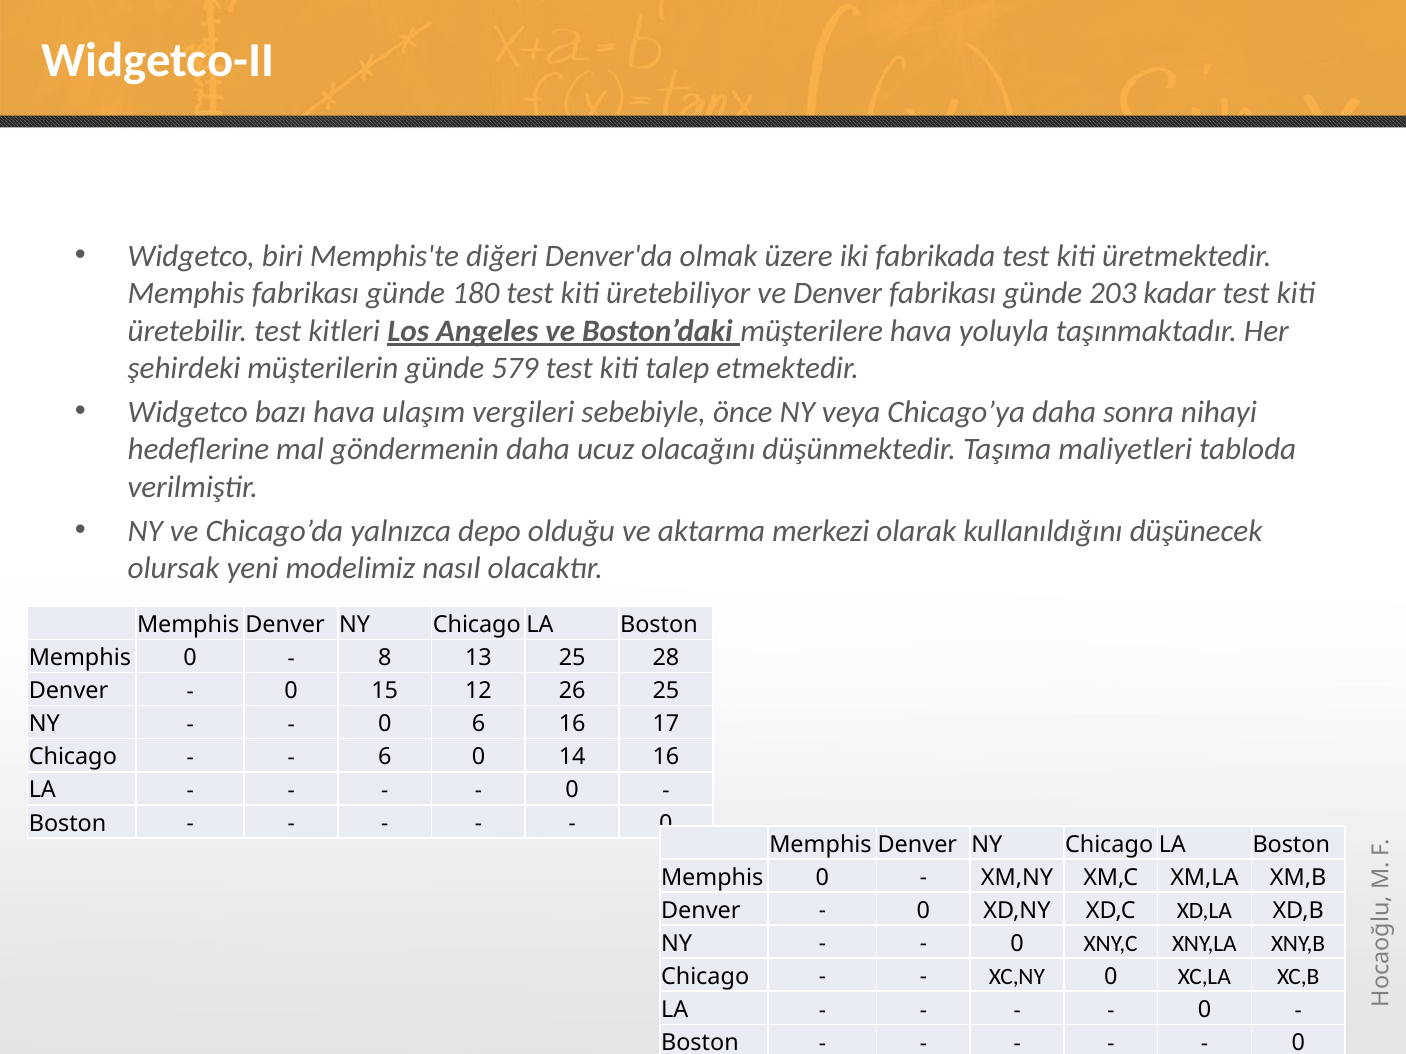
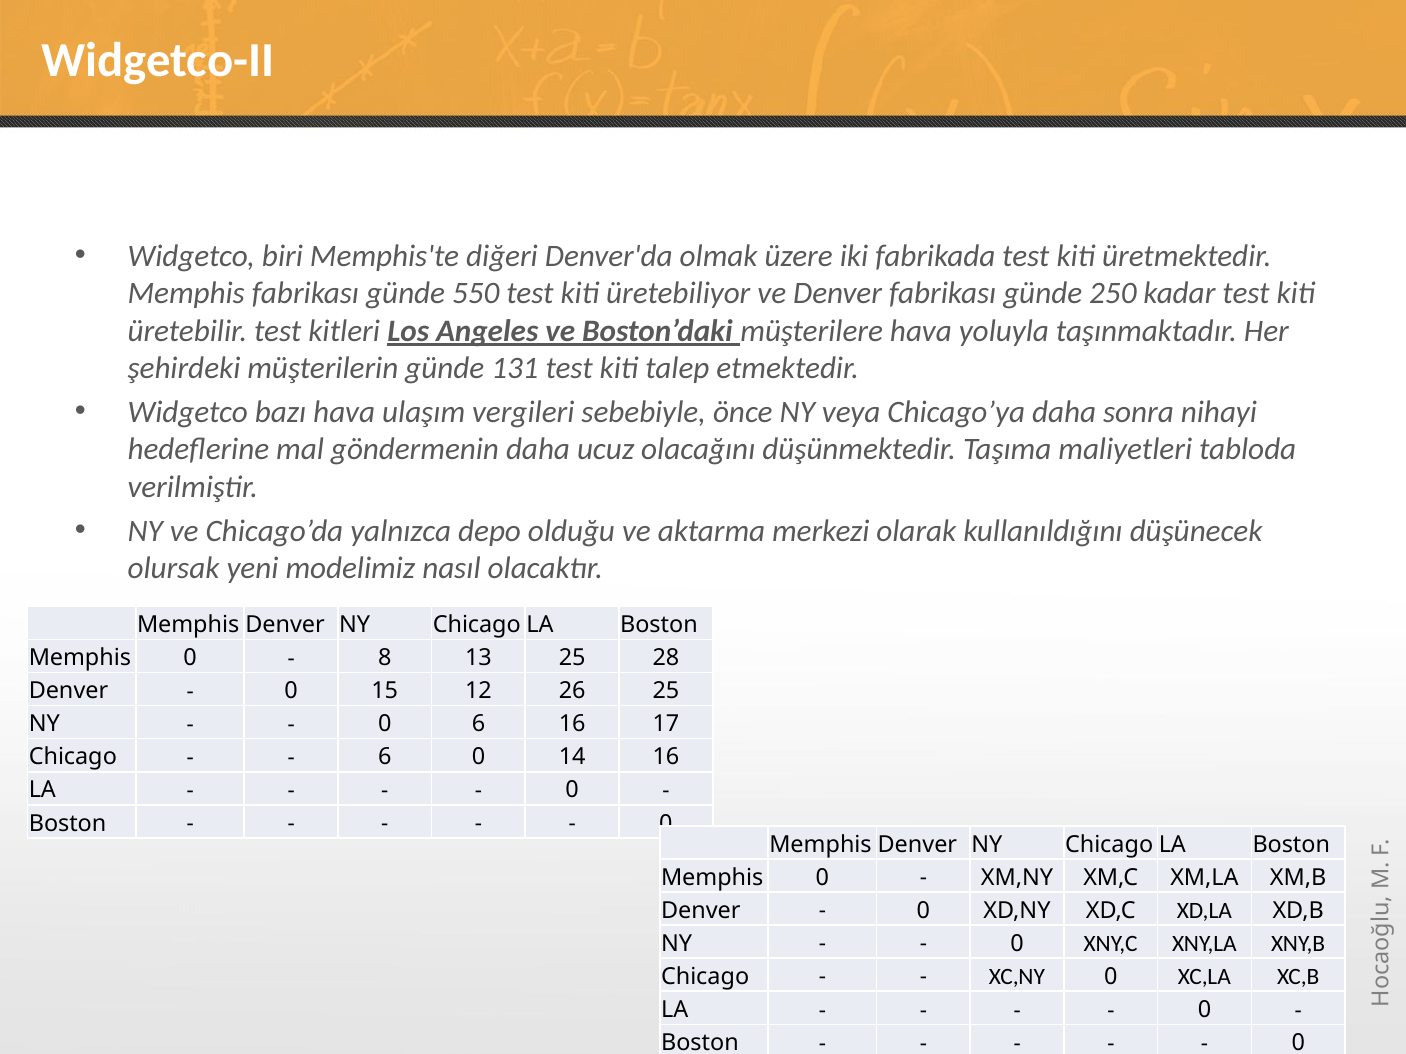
180: 180 -> 550
203: 203 -> 250
579: 579 -> 131
